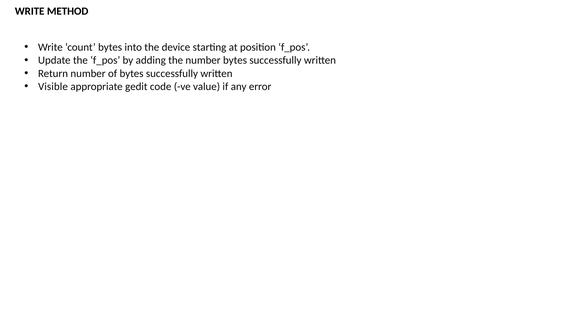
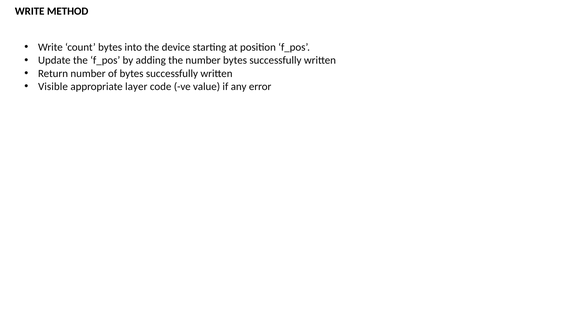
gedit: gedit -> layer
